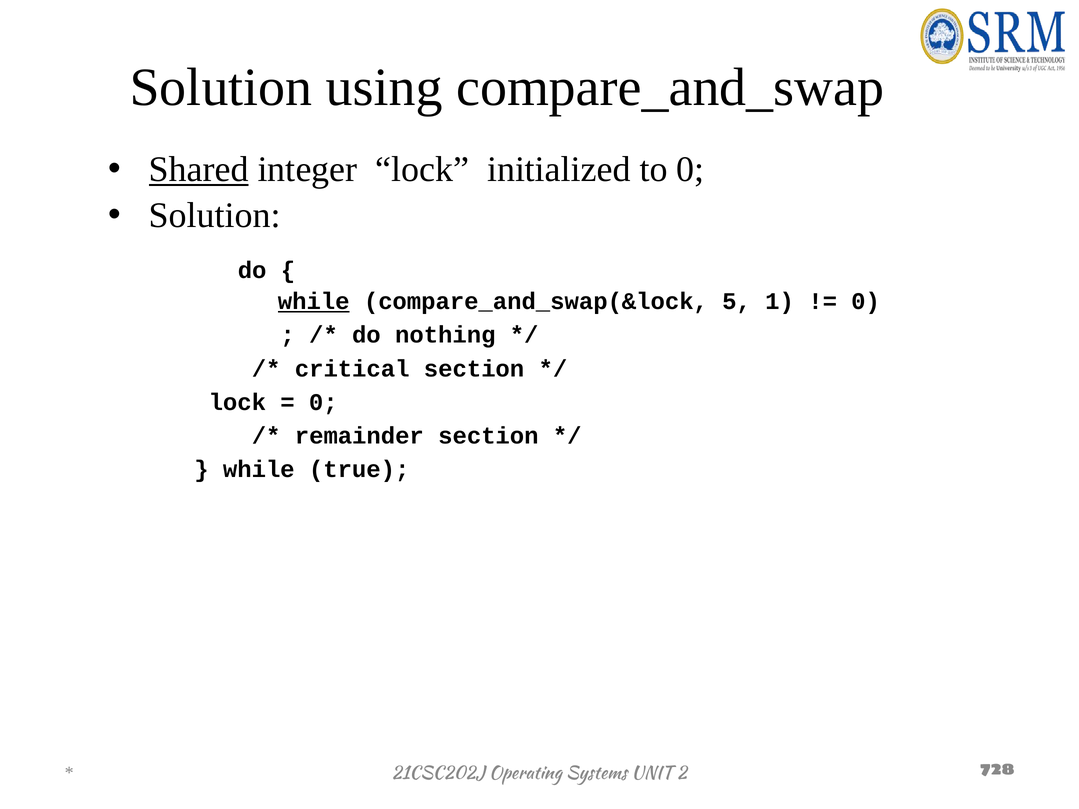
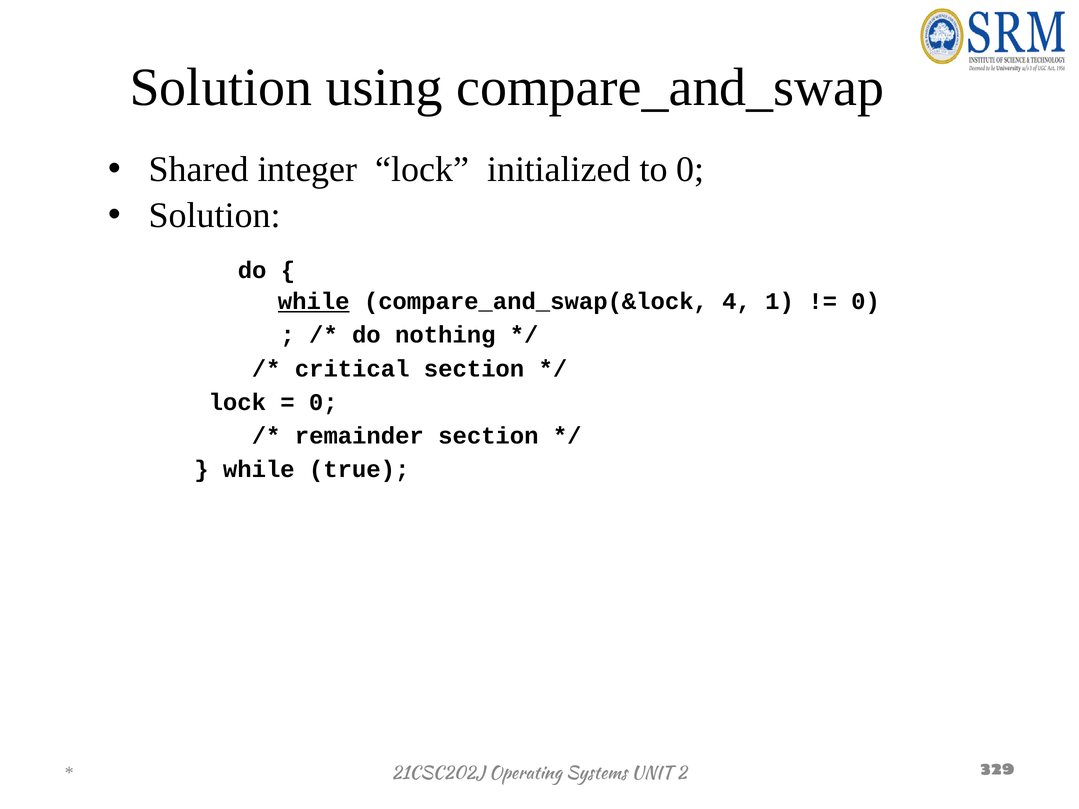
Shared underline: present -> none
5: 5 -> 4
728: 728 -> 329
